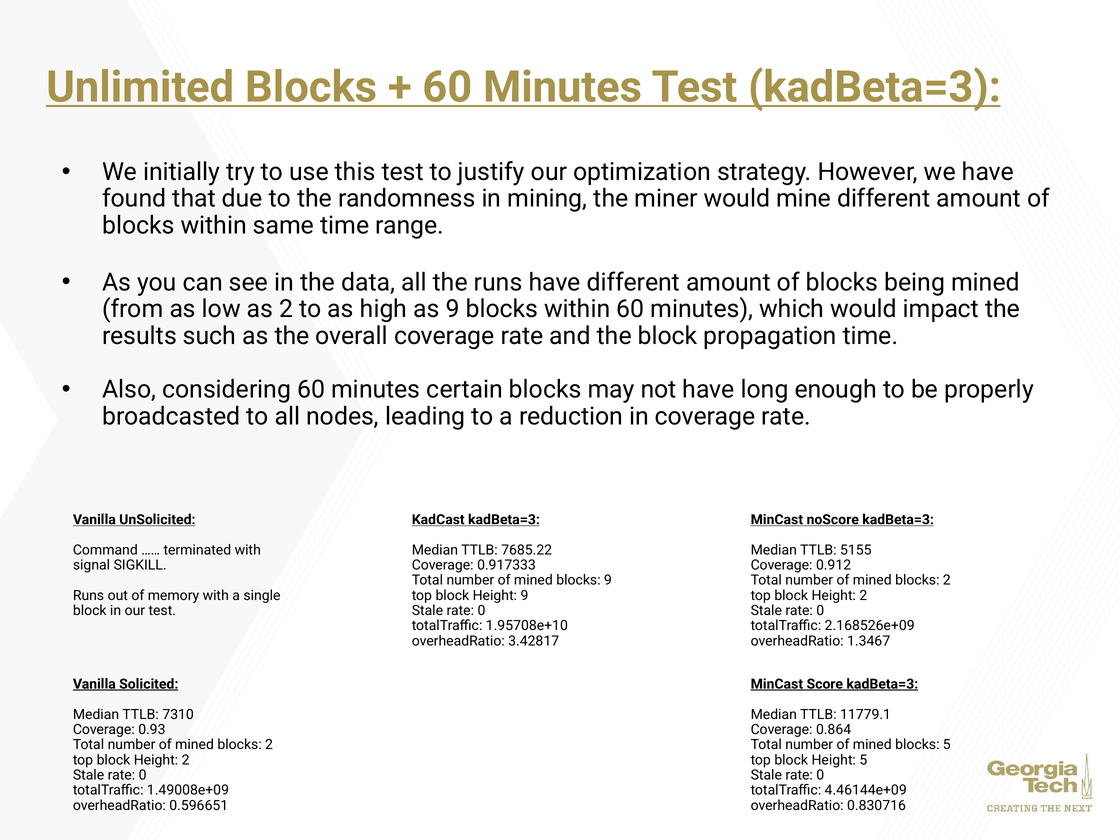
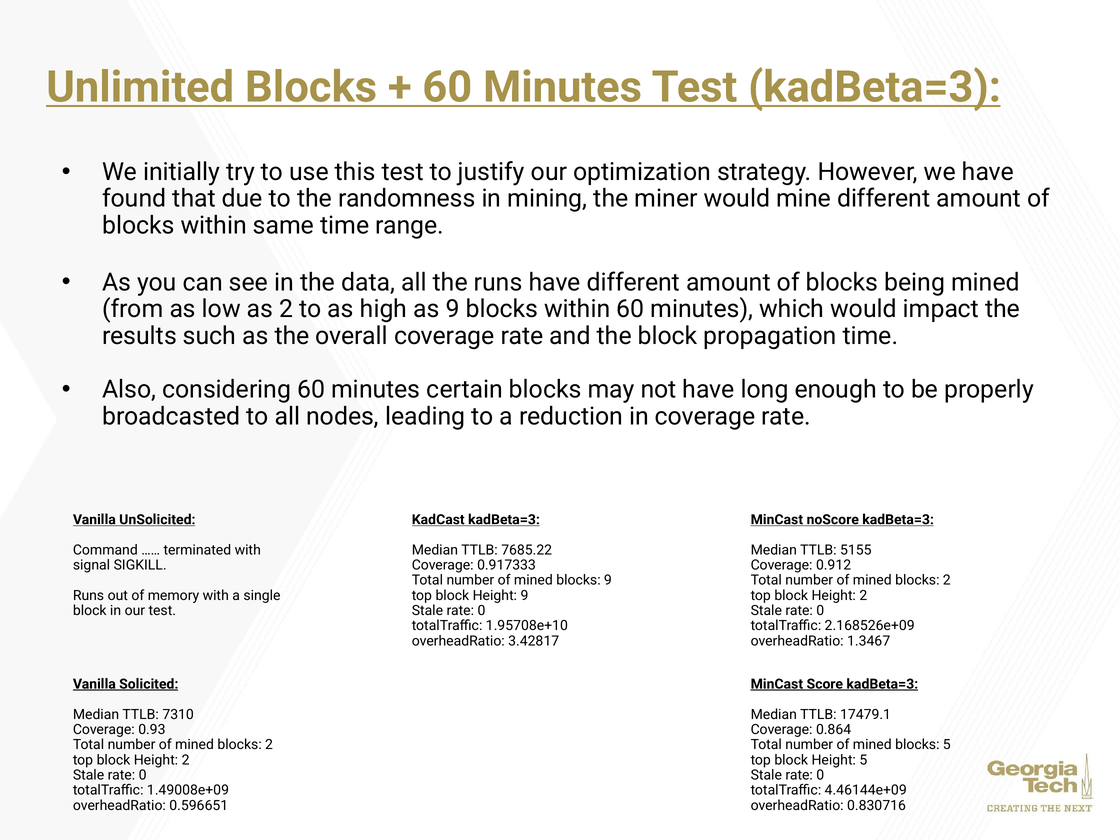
11779.1: 11779.1 -> 17479.1
